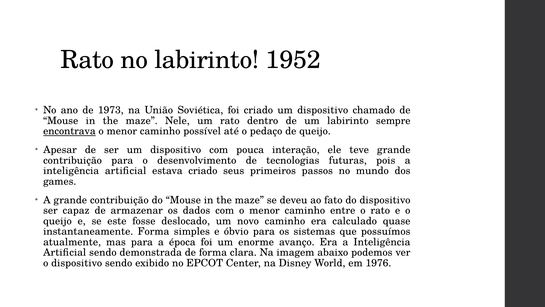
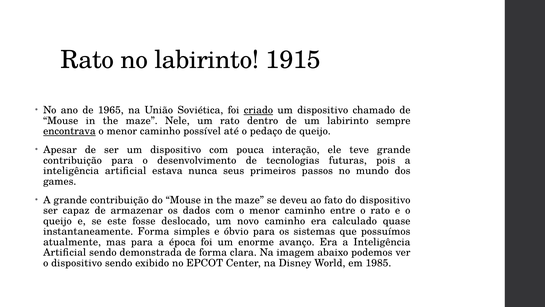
1952: 1952 -> 1915
1973: 1973 -> 1965
criado at (258, 110) underline: none -> present
estava criado: criado -> nunca
1976: 1976 -> 1985
